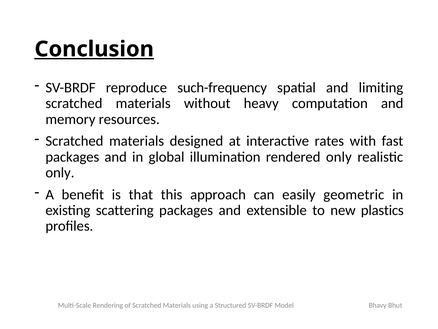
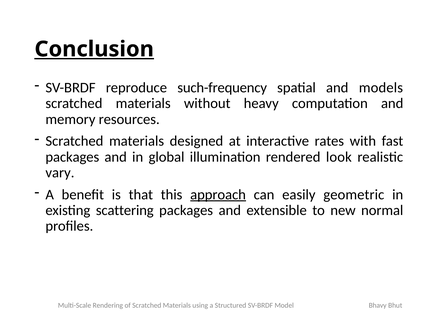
limiting: limiting -> models
rendered only: only -> look
only at (60, 172): only -> vary
approach underline: none -> present
plastics: plastics -> normal
